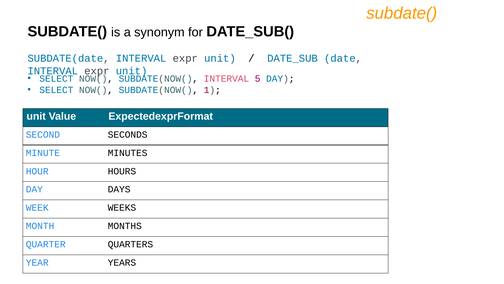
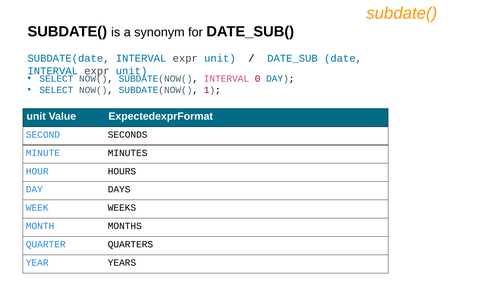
5: 5 -> 0
